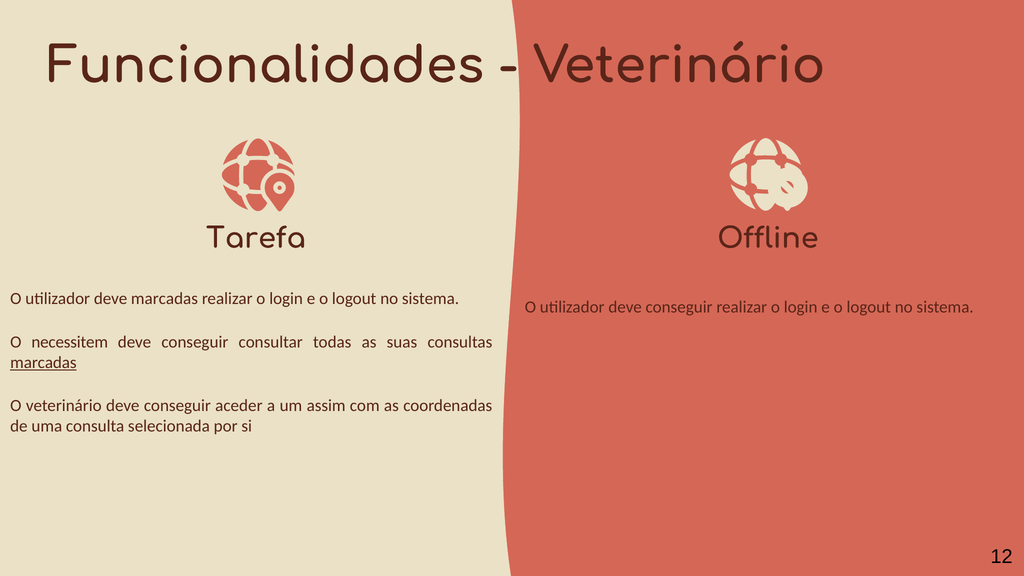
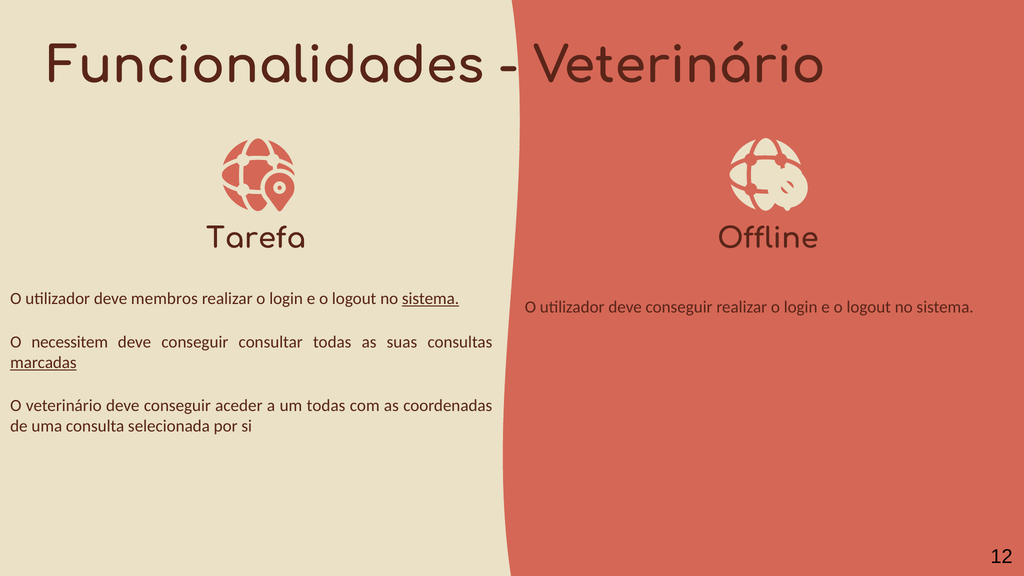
deve marcadas: marcadas -> membros
sistema at (431, 299) underline: none -> present
um assim: assim -> todas
